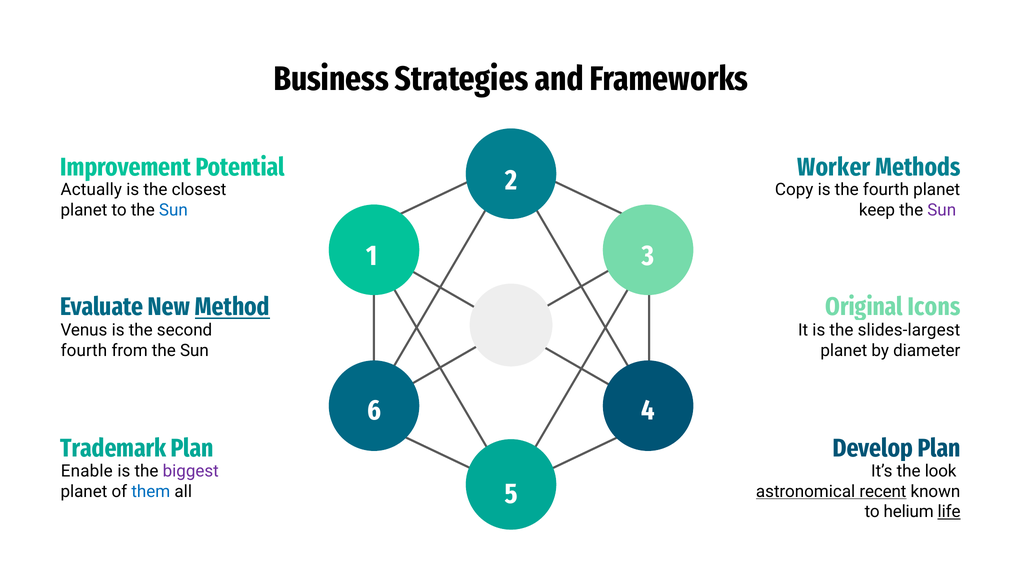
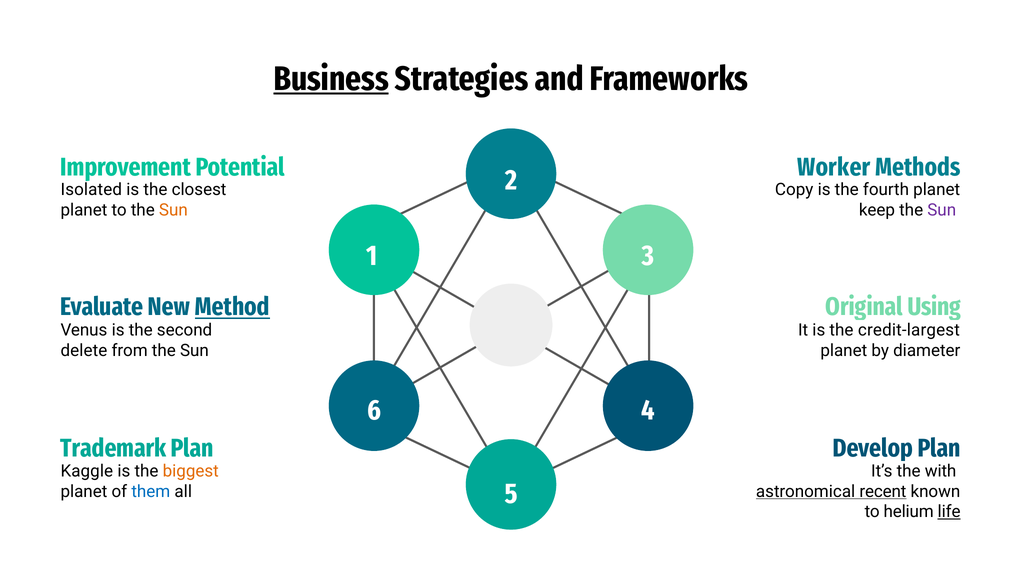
Business underline: none -> present
Actually: Actually -> Isolated
Sun at (173, 210) colour: blue -> orange
Icons: Icons -> Using
slides-largest: slides-largest -> credit-largest
fourth at (84, 351): fourth -> delete
Enable: Enable -> Kaggle
biggest colour: purple -> orange
look: look -> with
